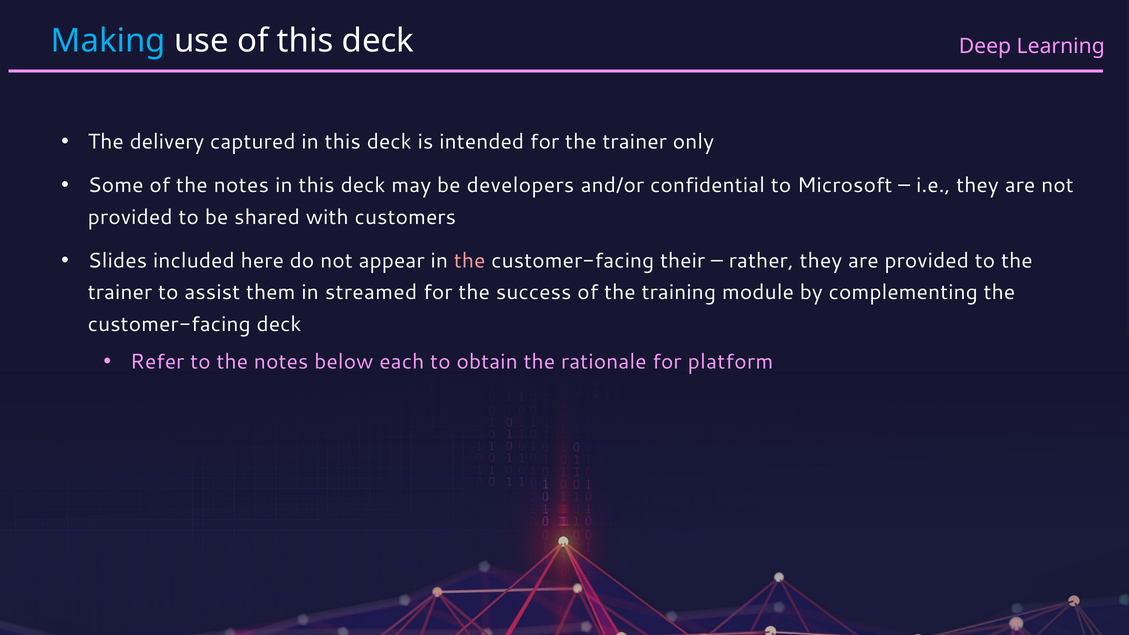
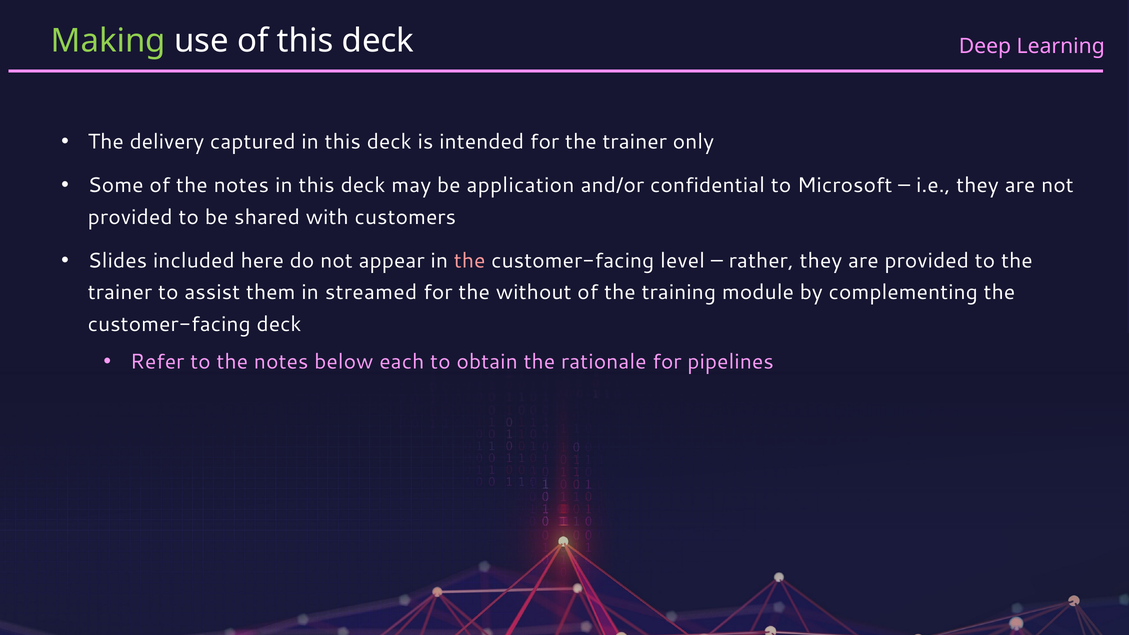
Making colour: light blue -> light green
developers: developers -> application
their: their -> level
success: success -> without
platform: platform -> pipelines
